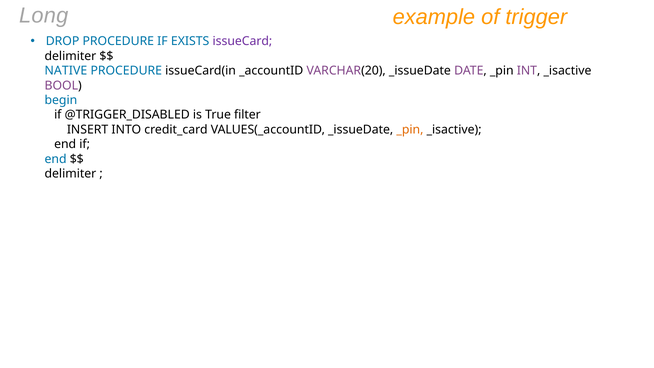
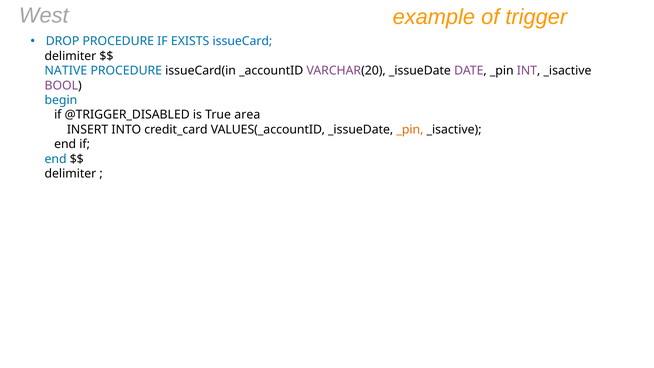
Long: Long -> West
issueCard colour: purple -> blue
filter: filter -> area
